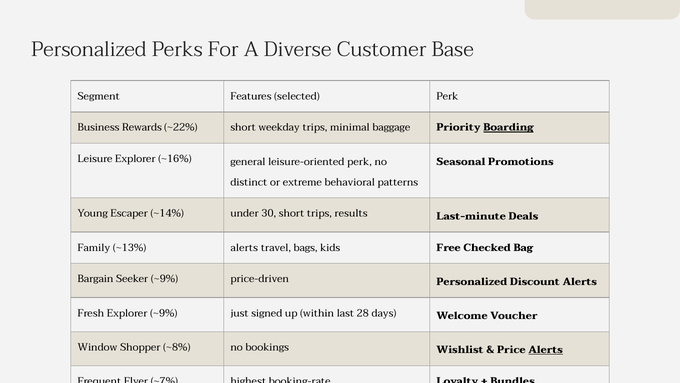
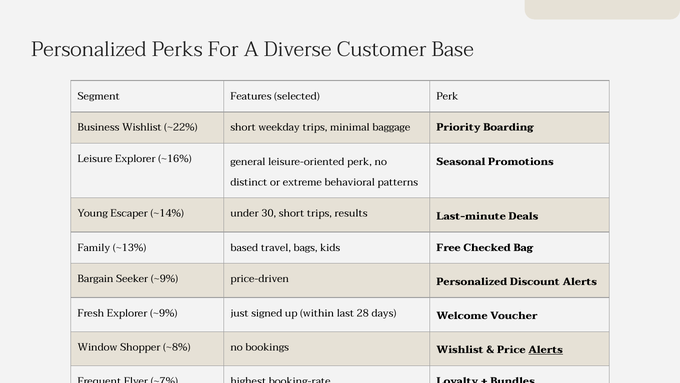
Business Rewards: Rewards -> Wishlist
Boarding underline: present -> none
~13% alerts: alerts -> based
